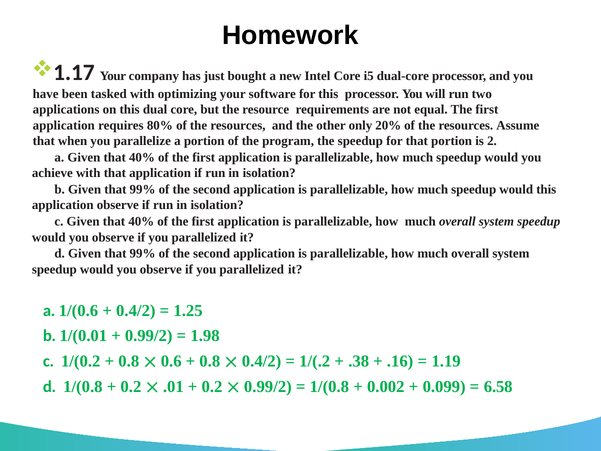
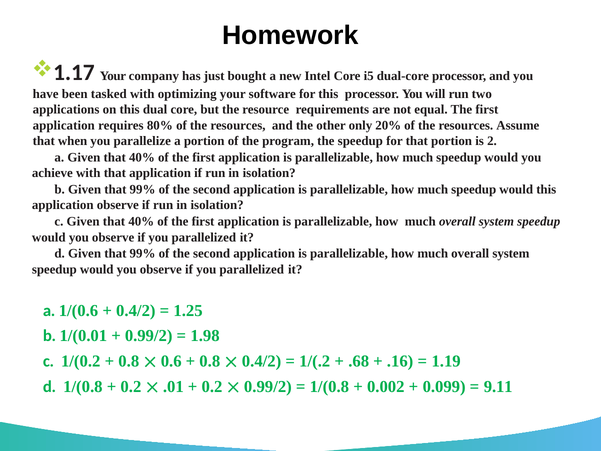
.38: .38 -> .68
6.58: 6.58 -> 9.11
